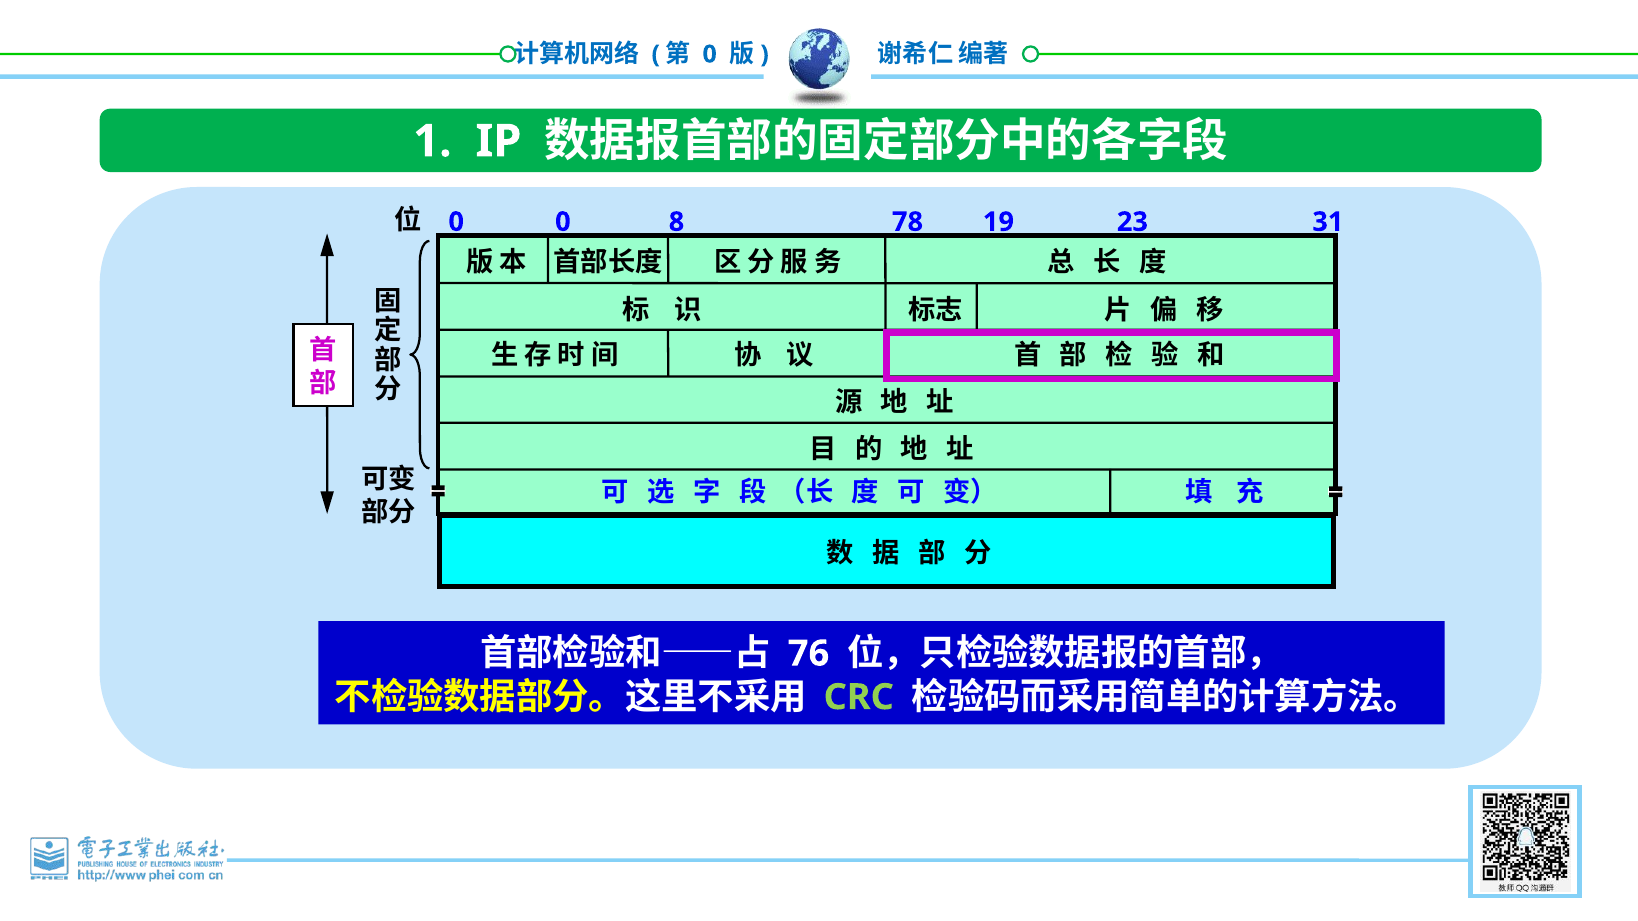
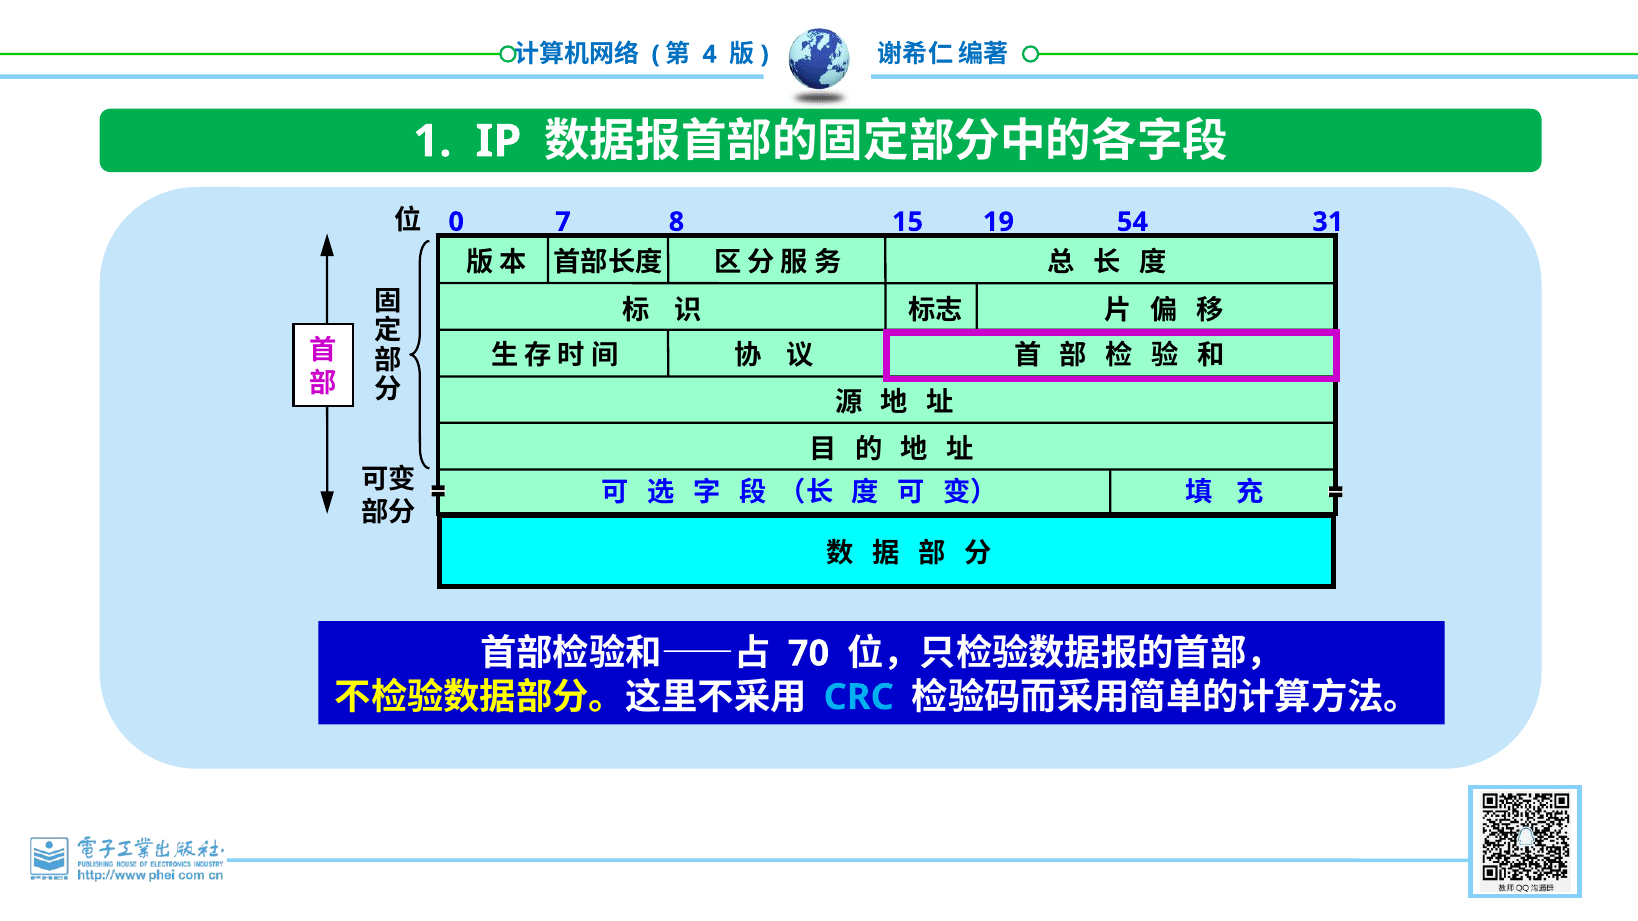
0 at (710, 54): 0 -> 4
0 0: 0 -> 7
78: 78 -> 15
23: 23 -> 54
76: 76 -> 70
CRC colour: light green -> light blue
